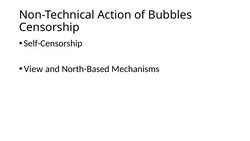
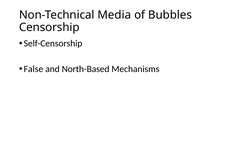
Action: Action -> Media
View: View -> False
